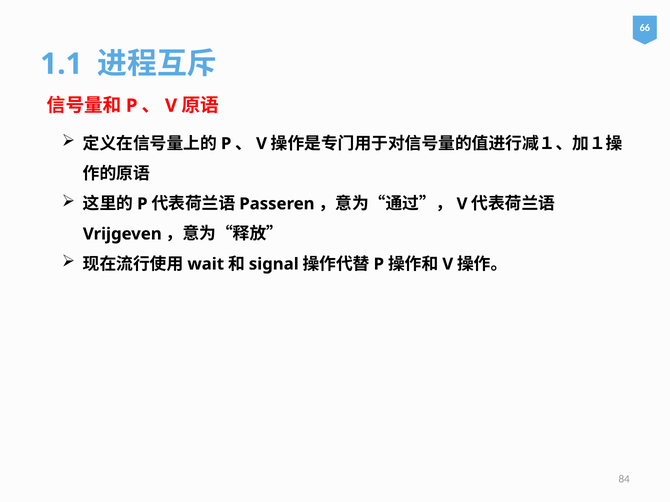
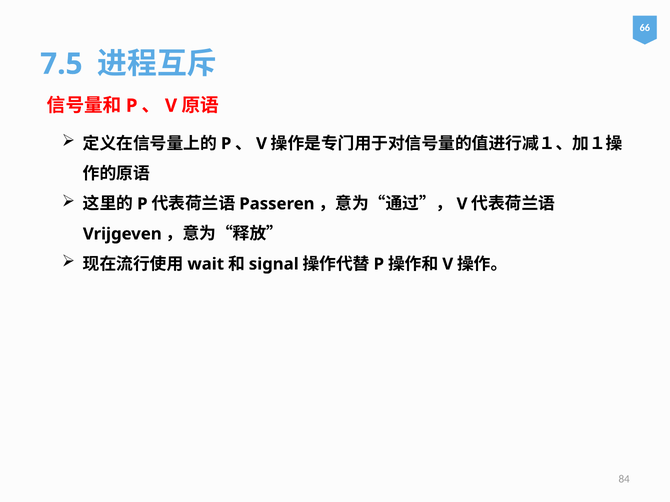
1.1: 1.1 -> 7.5
